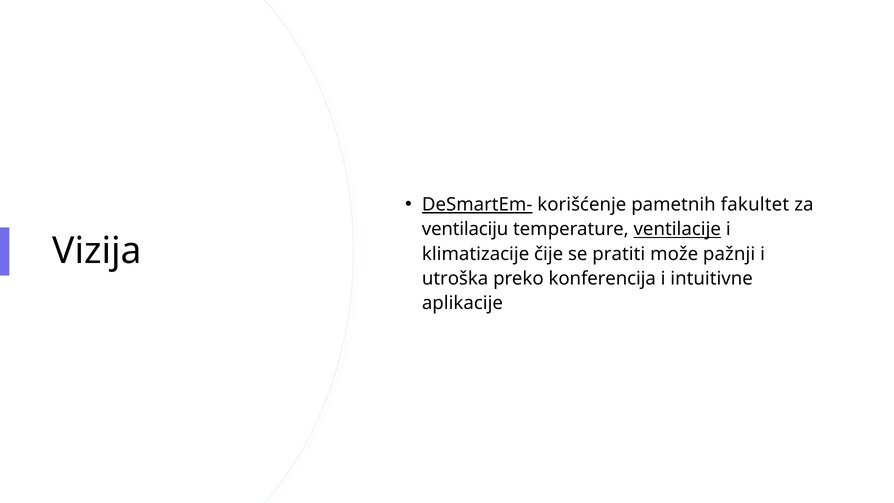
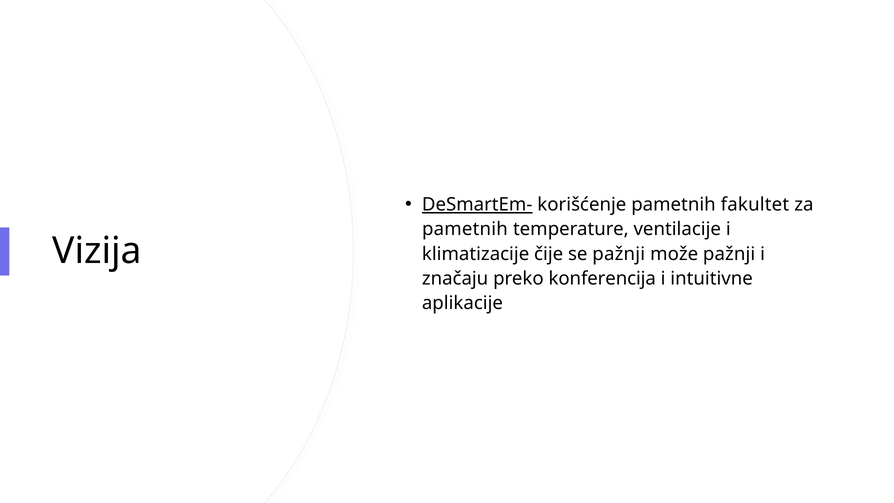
ventilaciju at (465, 229): ventilaciju -> pametnih
ventilacije underline: present -> none
se pratiti: pratiti -> pažnji
utroška: utroška -> značaju
